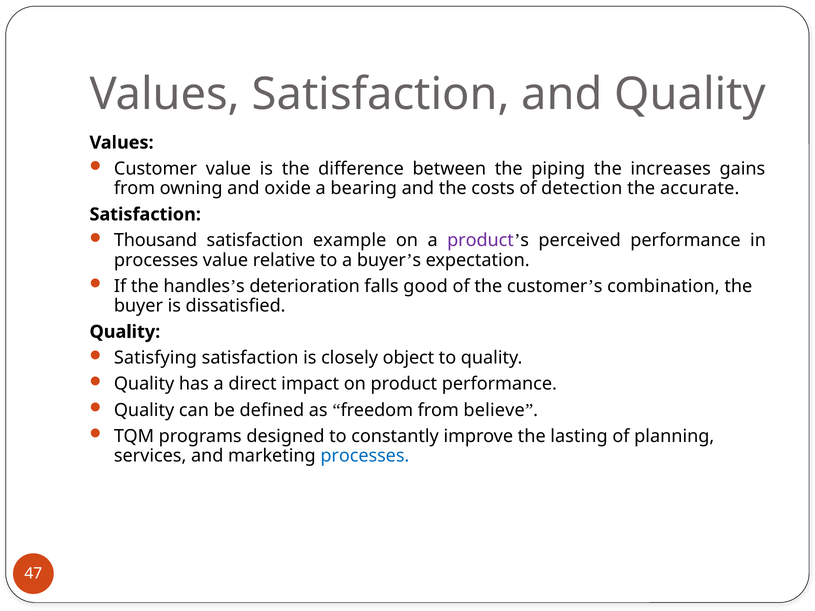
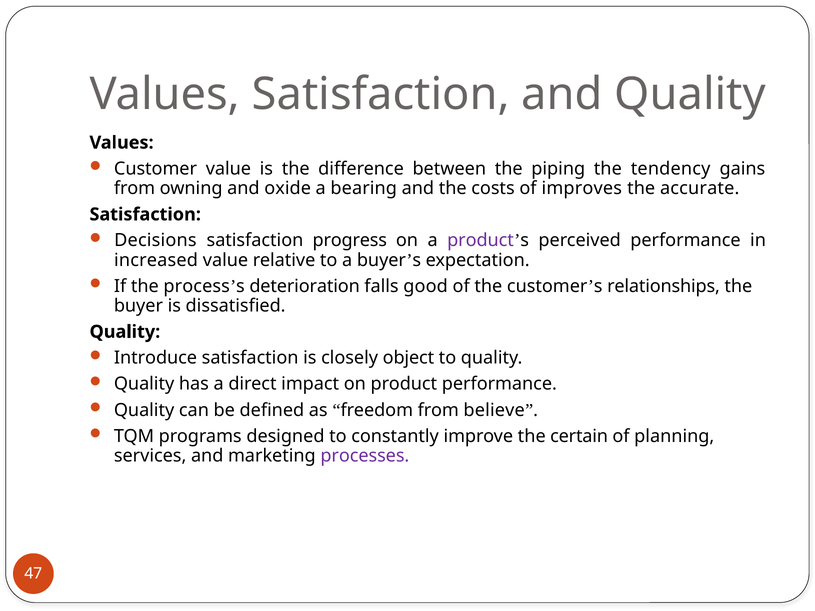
increases: increases -> tendency
detection: detection -> improves
Thousand: Thousand -> Decisions
example: example -> progress
processes at (156, 260): processes -> increased
handles: handles -> process
combination: combination -> relationships
Satisfying: Satisfying -> Introduce
lasting: lasting -> certain
processes at (365, 456) colour: blue -> purple
